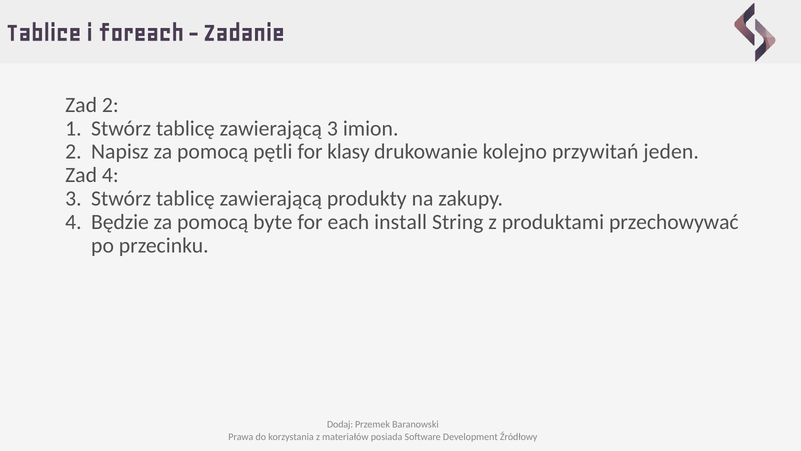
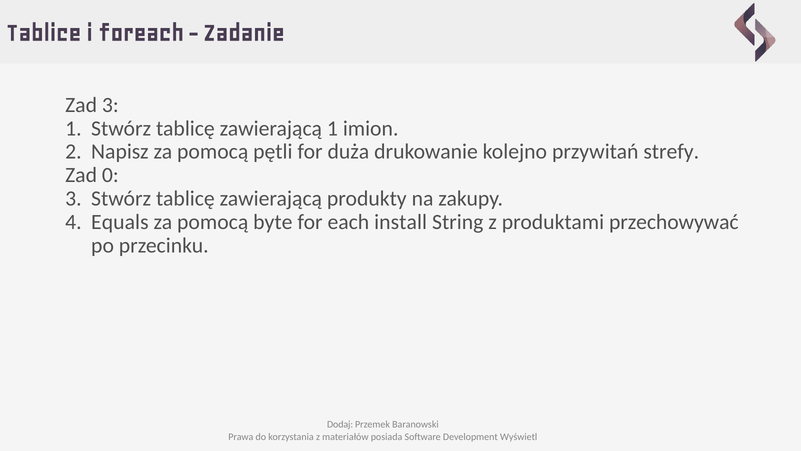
Zad 2: 2 -> 3
zawierającą 3: 3 -> 1
klasy: klasy -> duża
jeden: jeden -> strefy
Zad 4: 4 -> 0
Będzie: Będzie -> Equals
Źródłowy: Źródłowy -> Wyświetl
